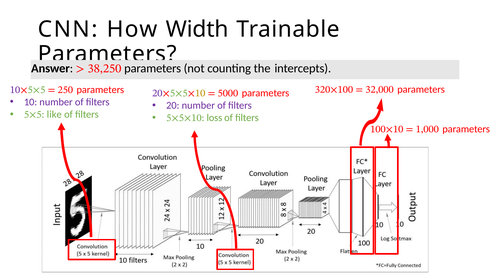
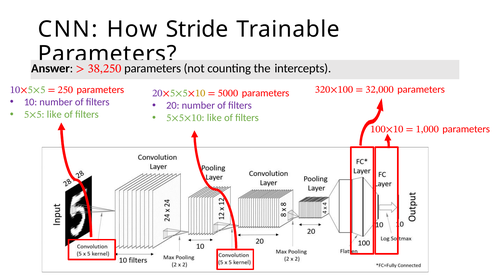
Width: Width -> Stride
loss at (214, 118): loss -> like
